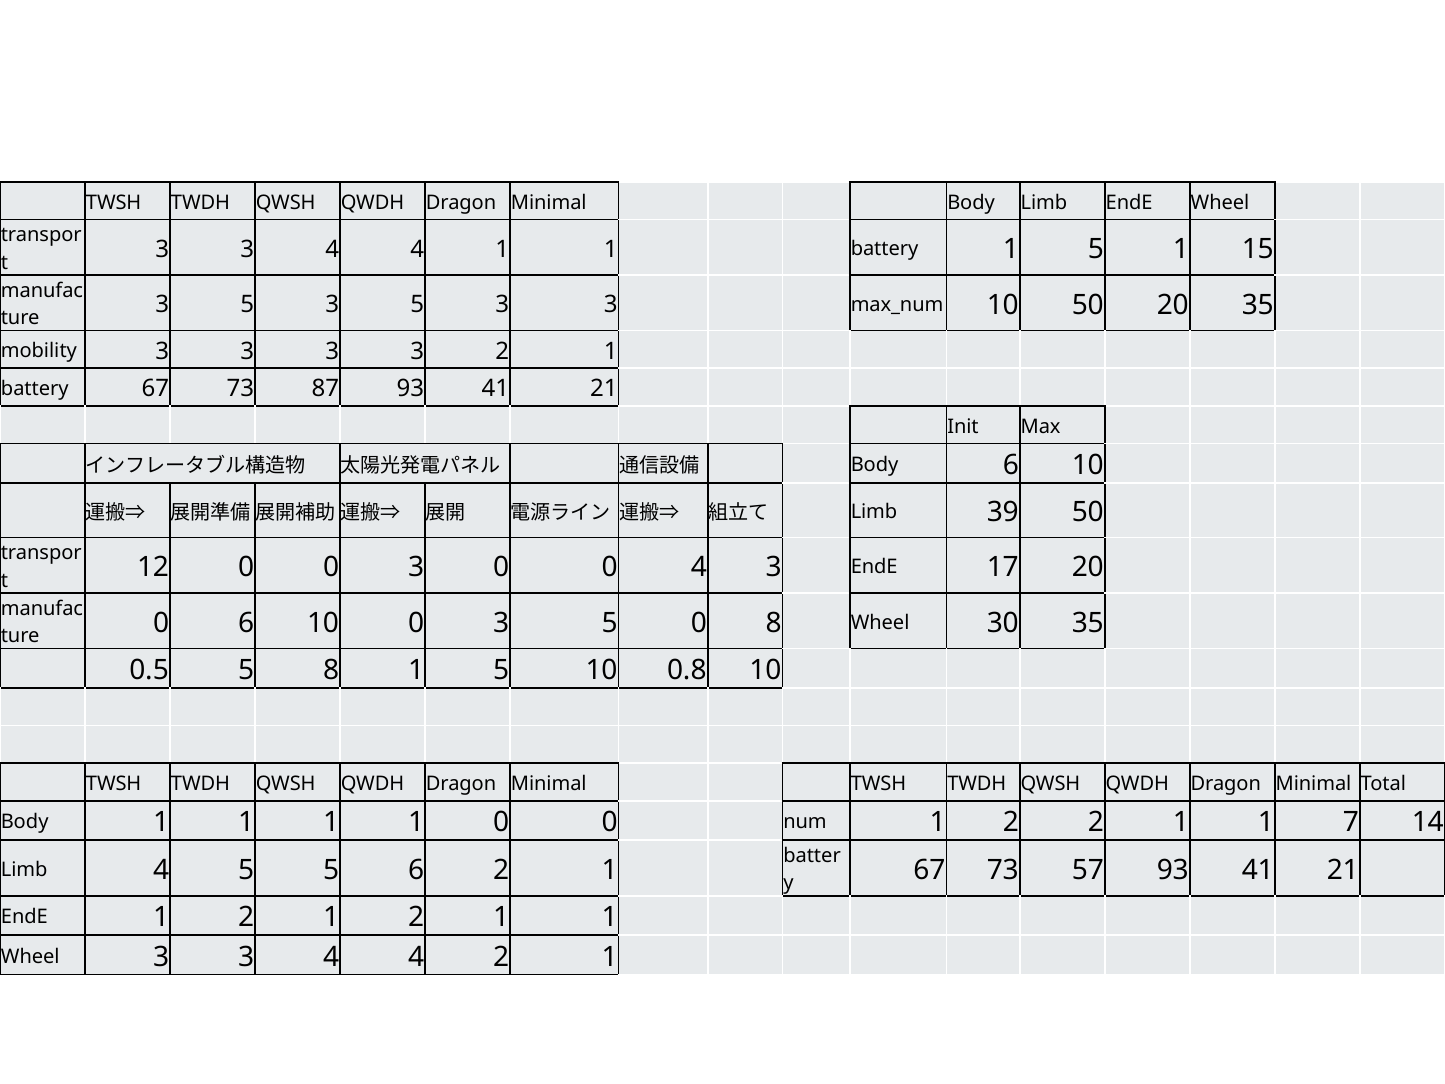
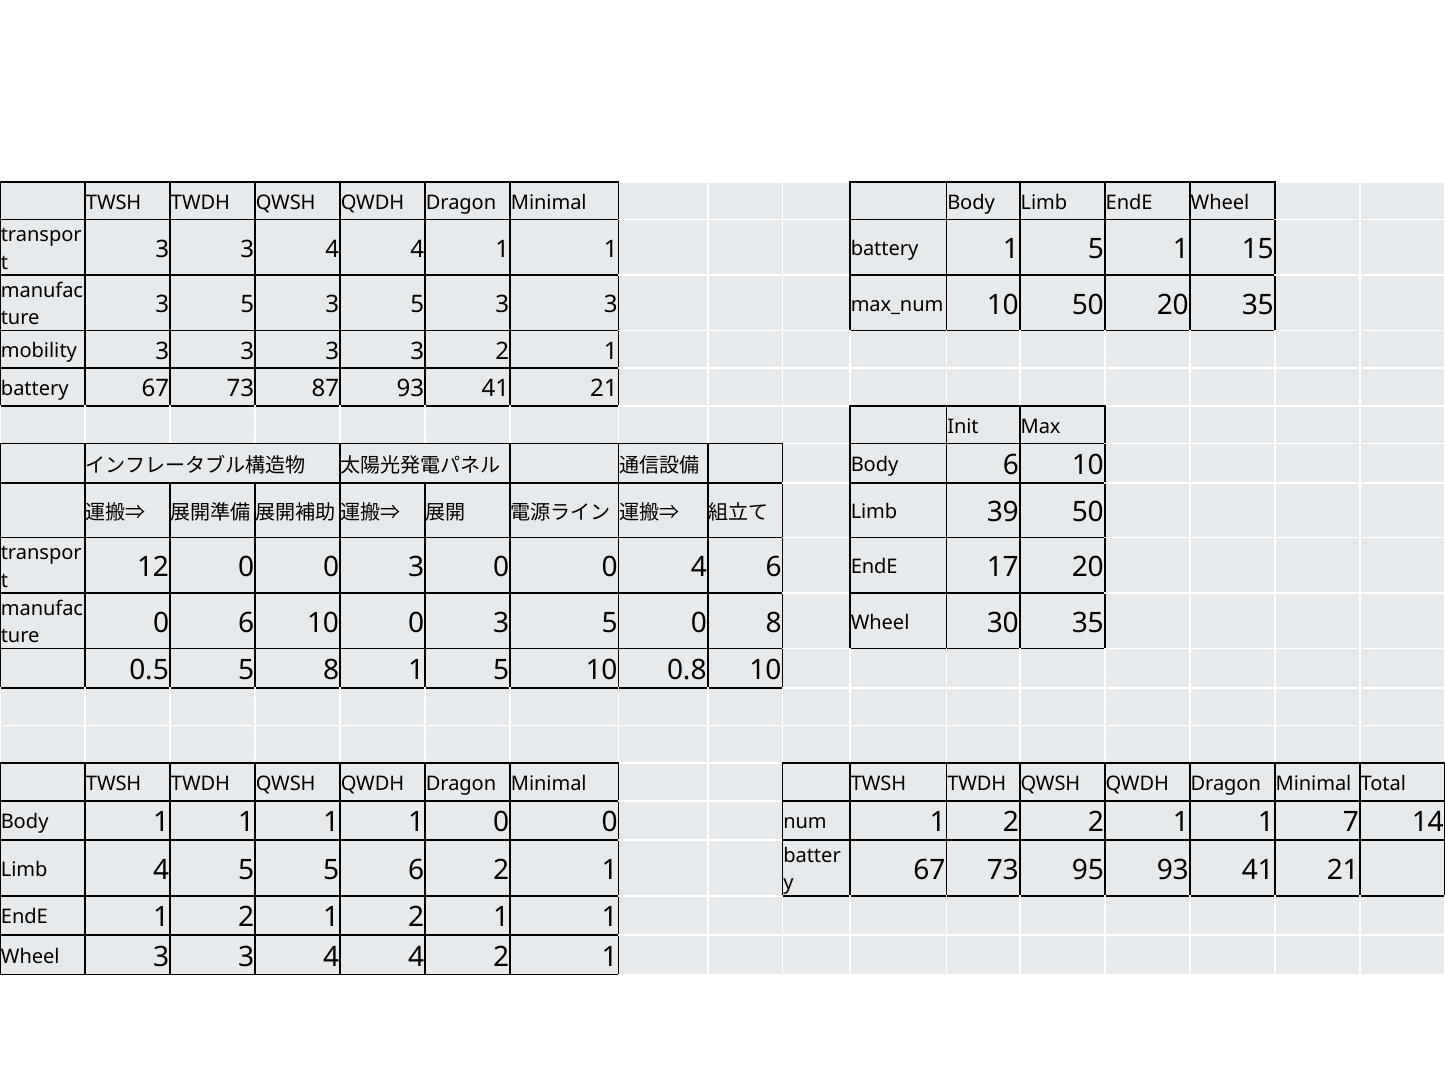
4 3: 3 -> 6
57: 57 -> 95
